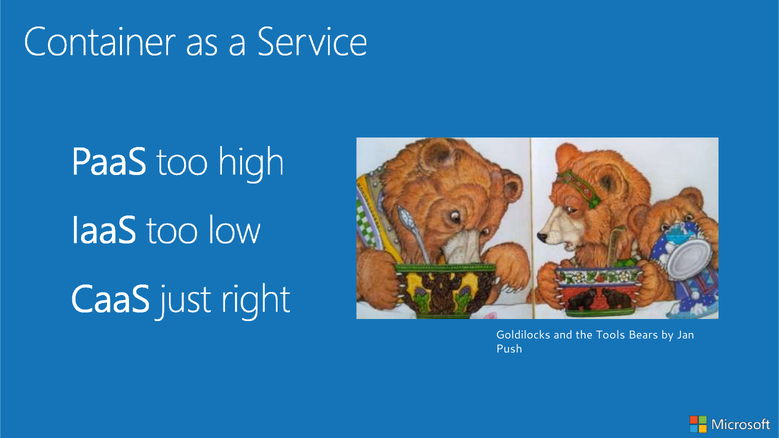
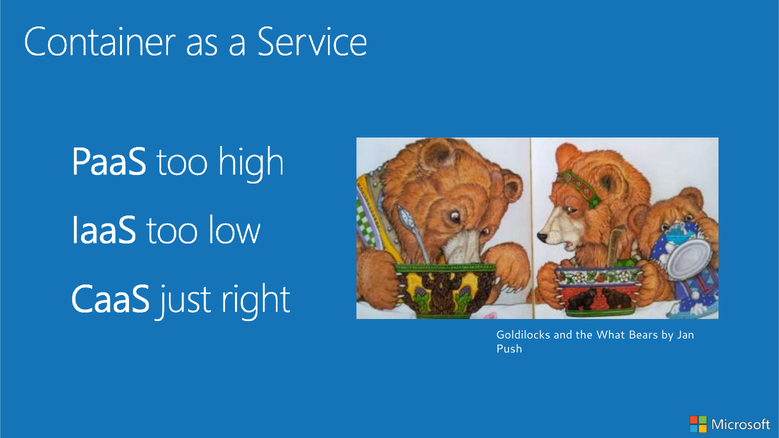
Tools: Tools -> What
